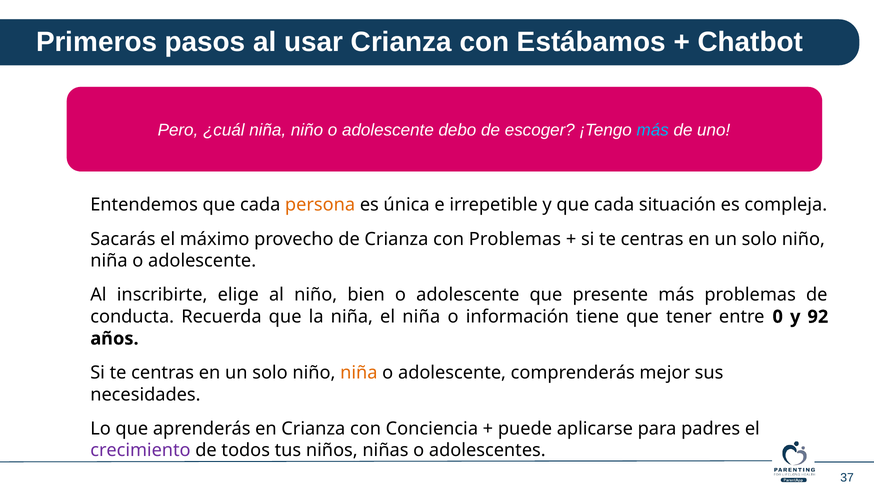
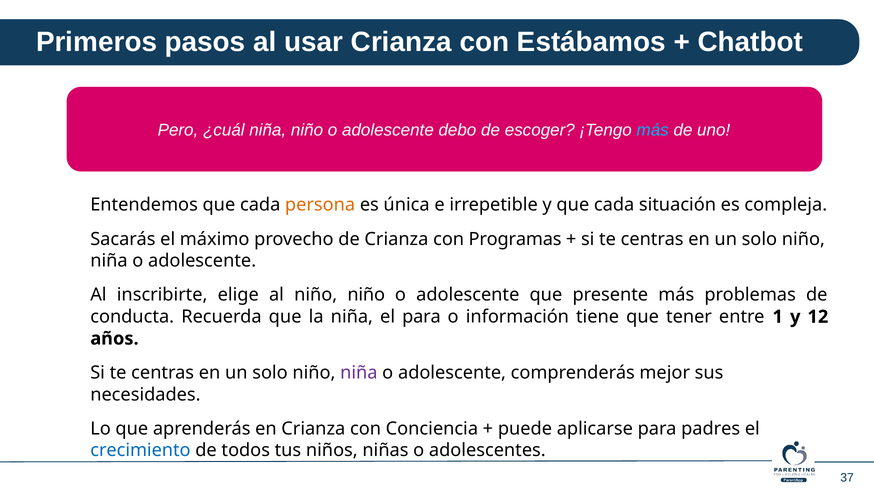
con Problemas: Problemas -> Programas
niño bien: bien -> niño
el niña: niña -> para
0: 0 -> 1
92: 92 -> 12
niña at (359, 372) colour: orange -> purple
crecimiento colour: purple -> blue
